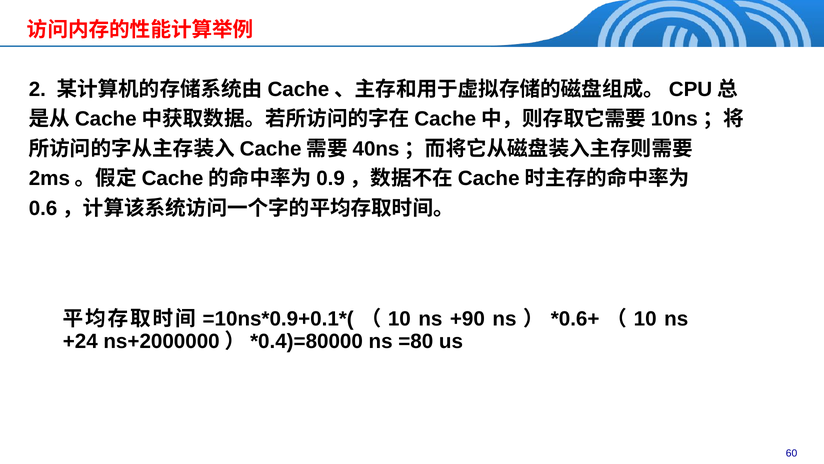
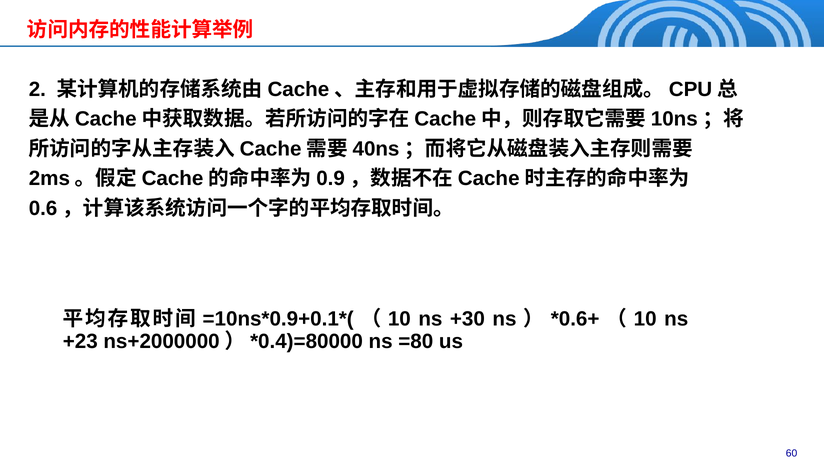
+90: +90 -> +30
+24: +24 -> +23
